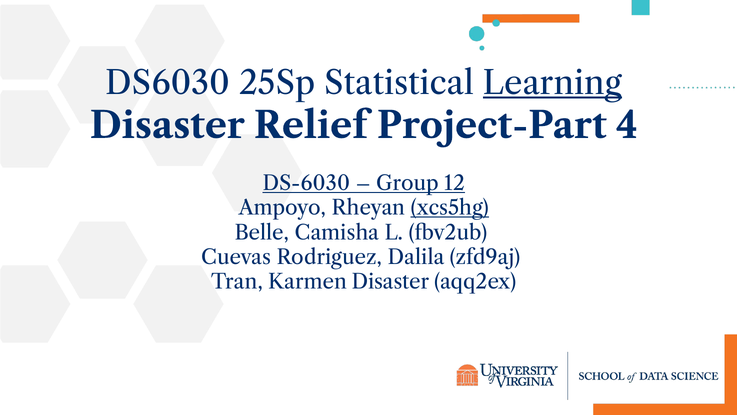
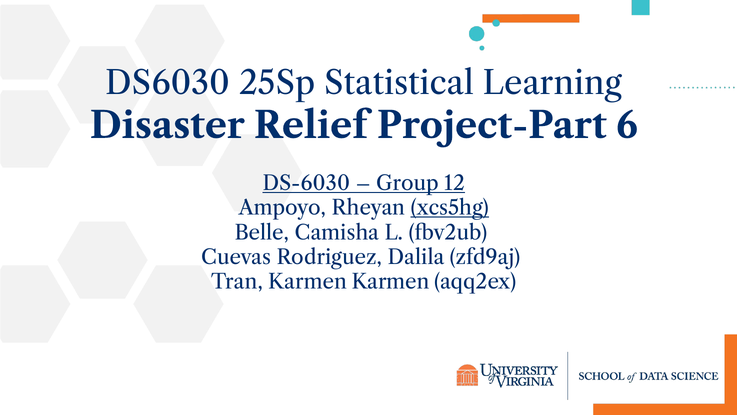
Learning underline: present -> none
4: 4 -> 6
Karmen Disaster: Disaster -> Karmen
